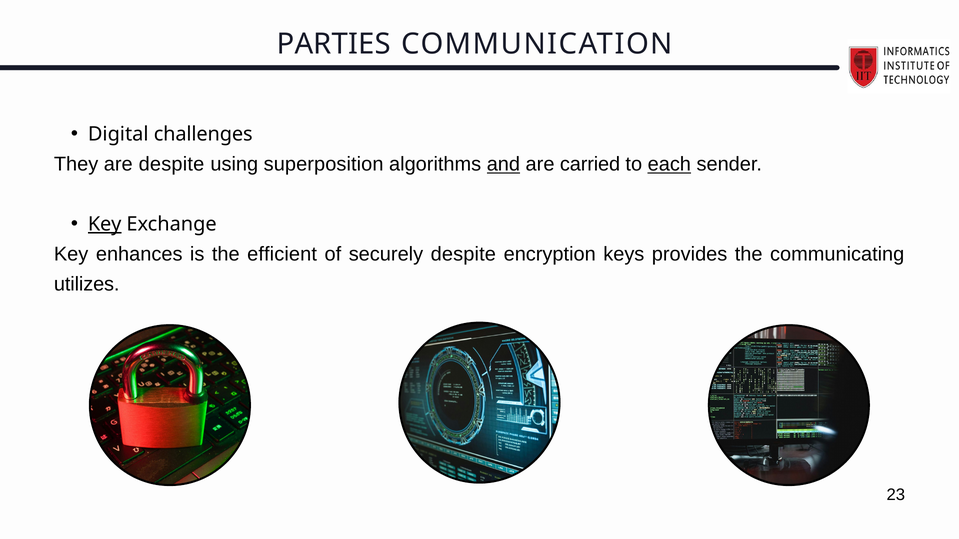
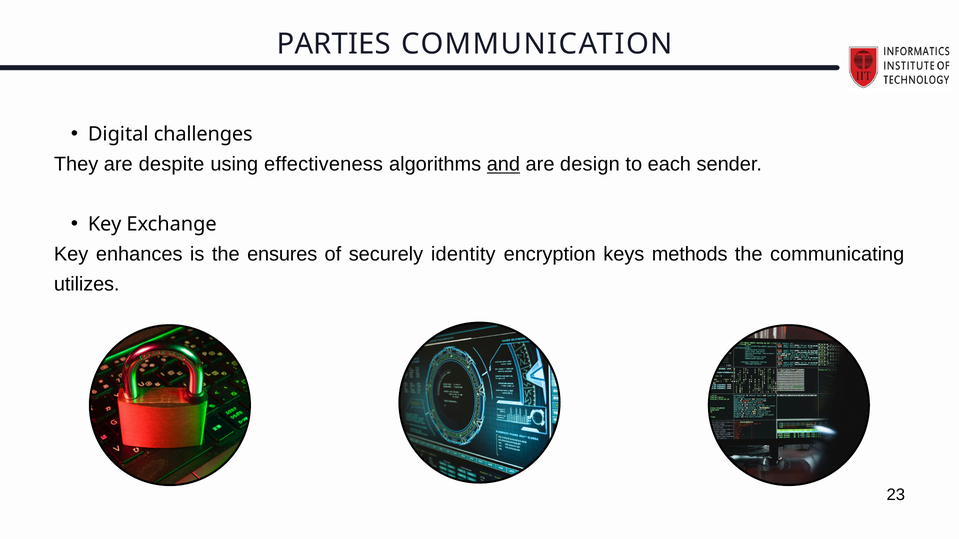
superposition: superposition -> effectiveness
carried: carried -> design
each underline: present -> none
Key at (105, 224) underline: present -> none
efficient: efficient -> ensures
securely despite: despite -> identity
provides: provides -> methods
